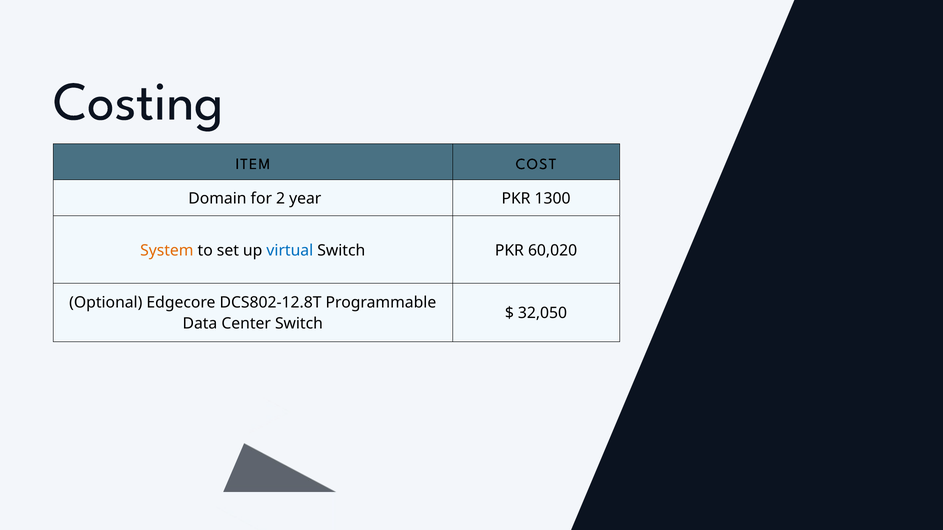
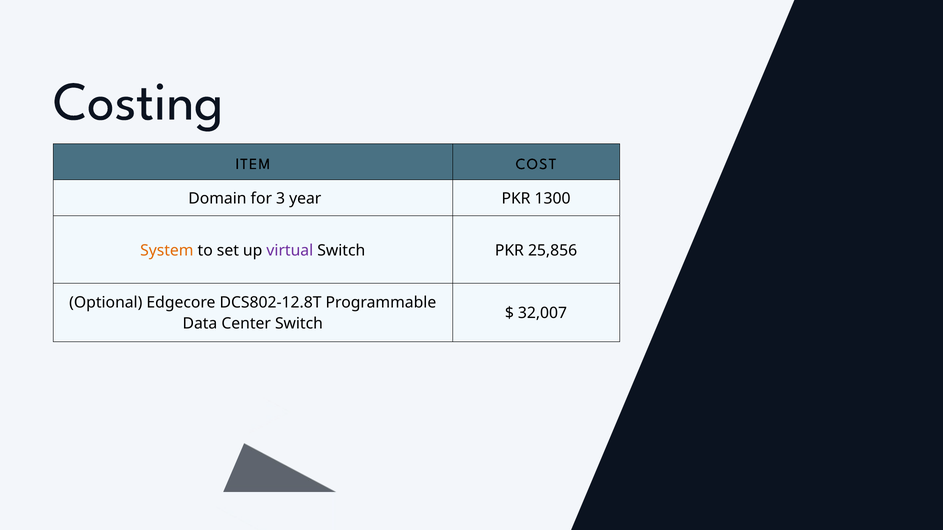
2: 2 -> 3
virtual colour: blue -> purple
60,020: 60,020 -> 25,856
32,050: 32,050 -> 32,007
